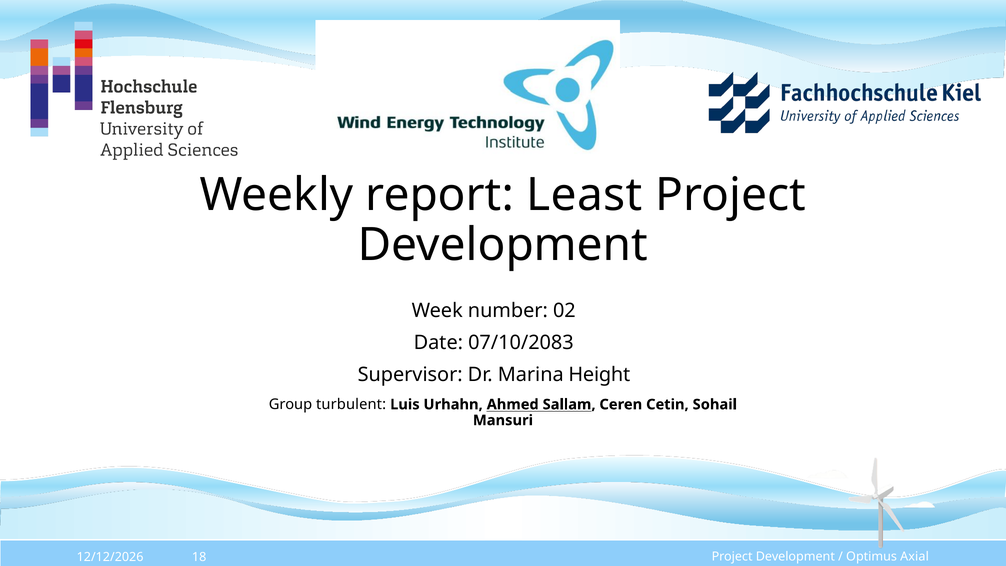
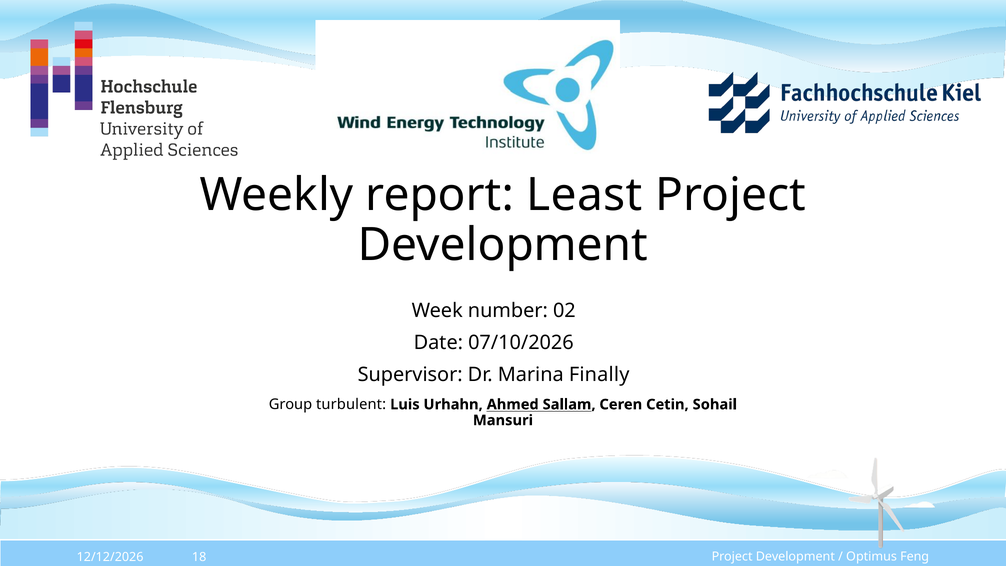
07/10/2083: 07/10/2083 -> 07/10/2026
Height: Height -> Finally
Axial: Axial -> Feng
